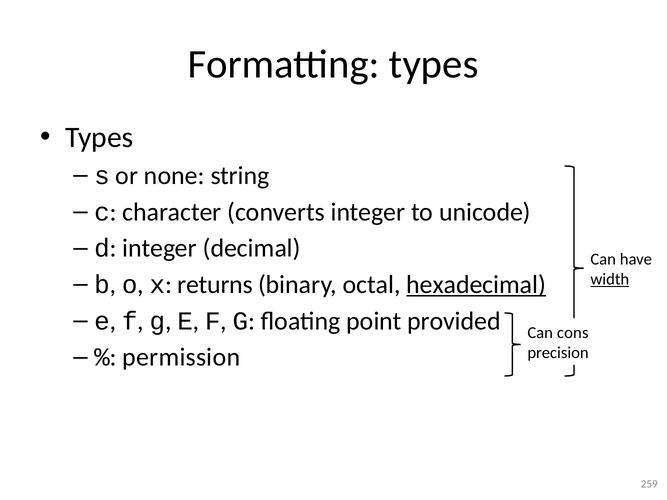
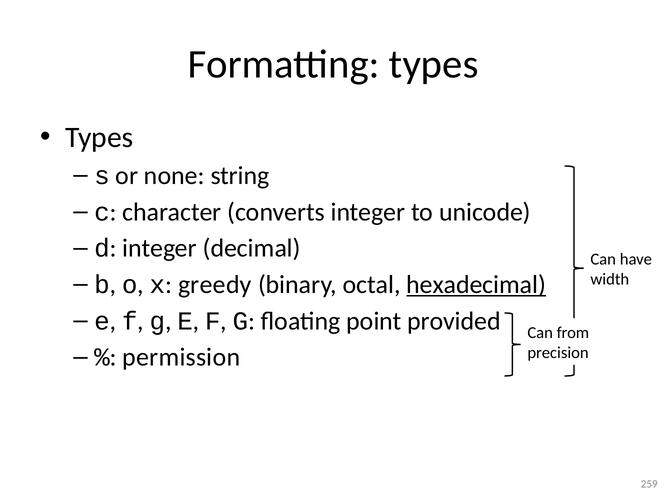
returns: returns -> greedy
width underline: present -> none
cons: cons -> from
